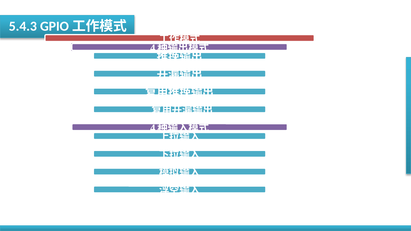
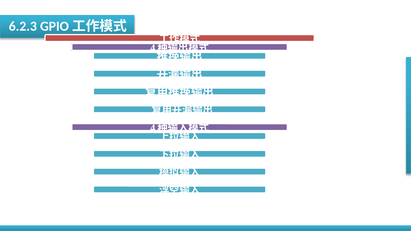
5.4.3: 5.4.3 -> 6.2.3
